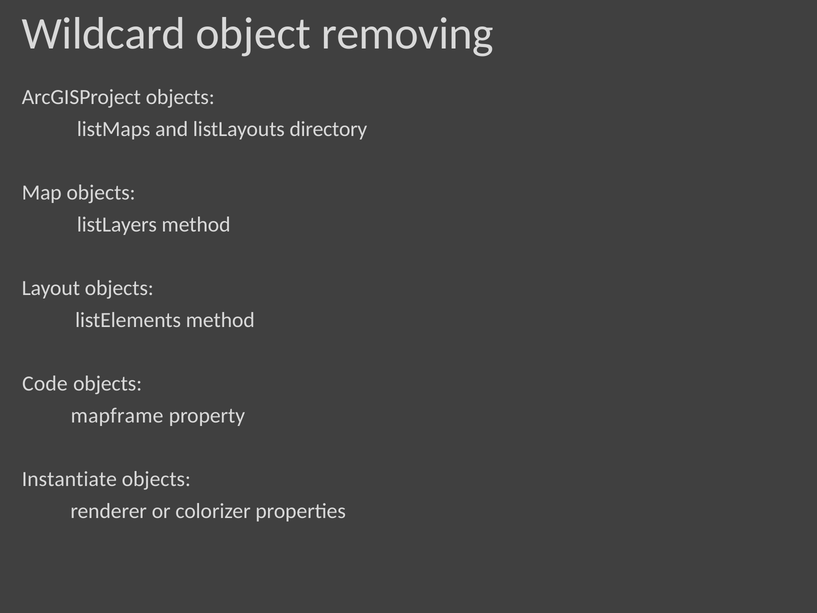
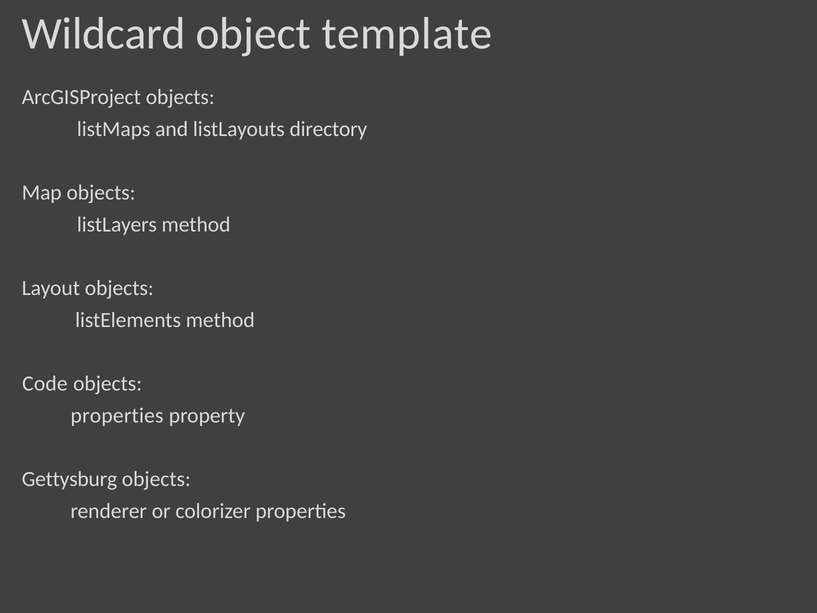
removing: removing -> template
mapframe at (117, 415): mapframe -> properties
Instantiate: Instantiate -> Gettysburg
